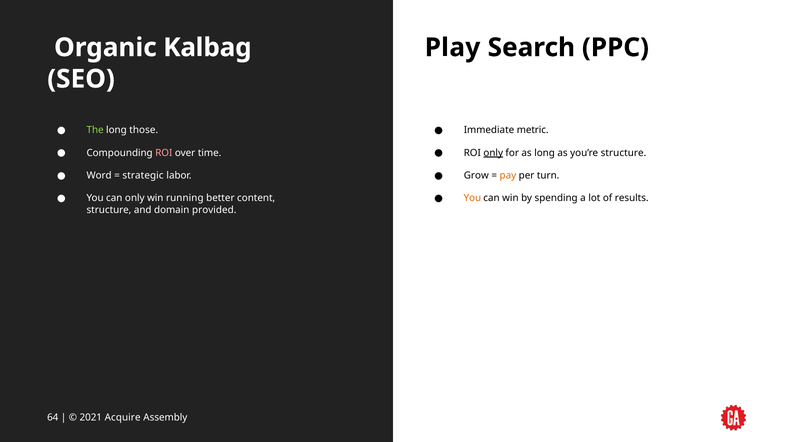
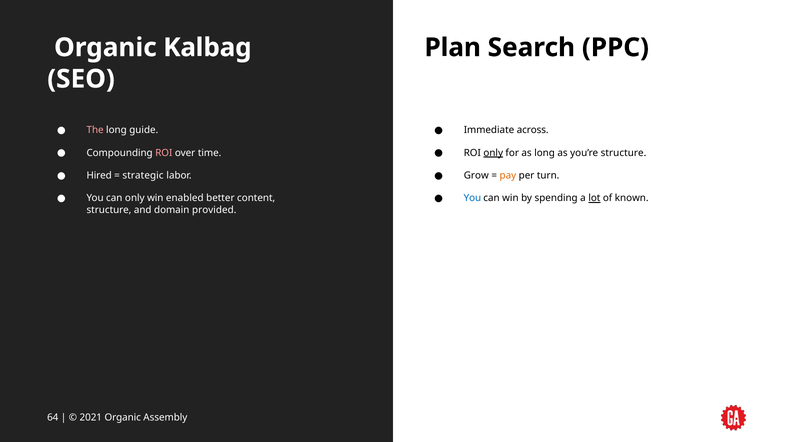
Play: Play -> Plan
The colour: light green -> pink
those: those -> guide
metric: metric -> across
Word: Word -> Hired
running: running -> enabled
You at (472, 198) colour: orange -> blue
lot underline: none -> present
results: results -> known
2021 Acquire: Acquire -> Organic
